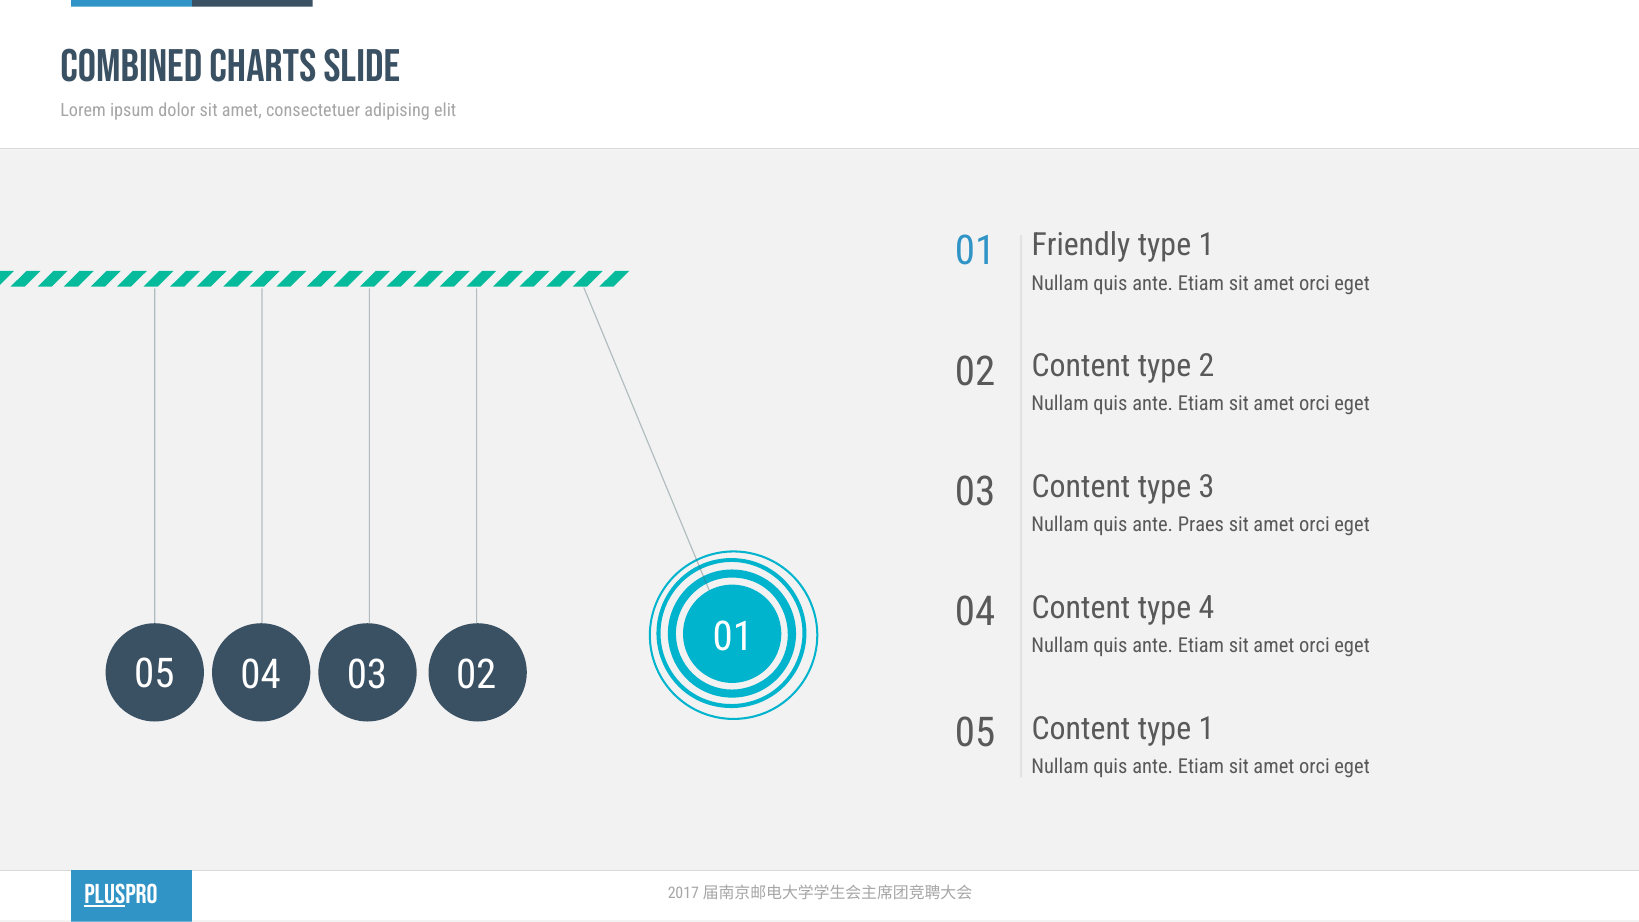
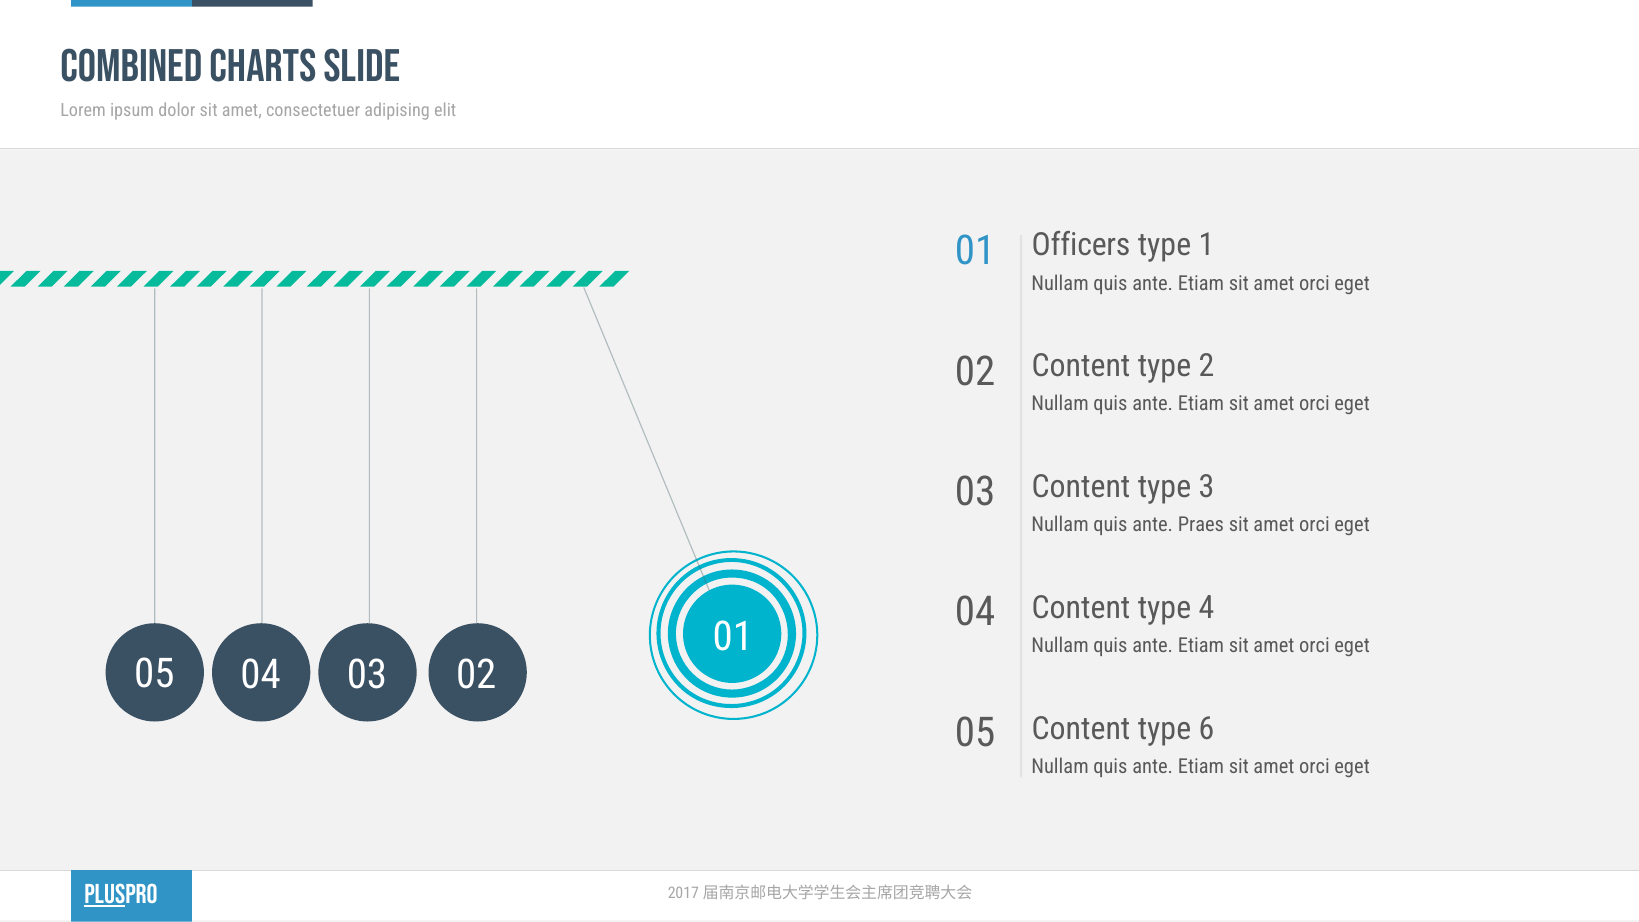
Friendly: Friendly -> Officers
Content type 1: 1 -> 6
